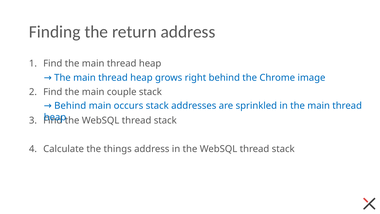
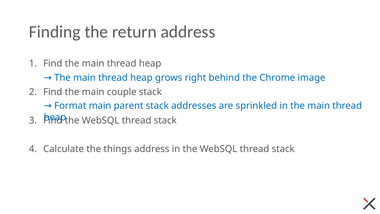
Behind at (70, 106): Behind -> Format
occurs: occurs -> parent
